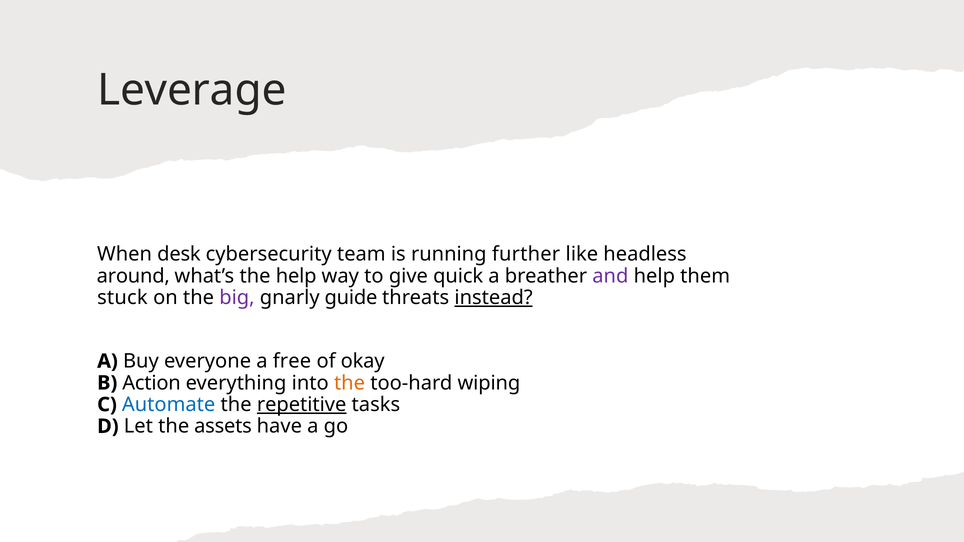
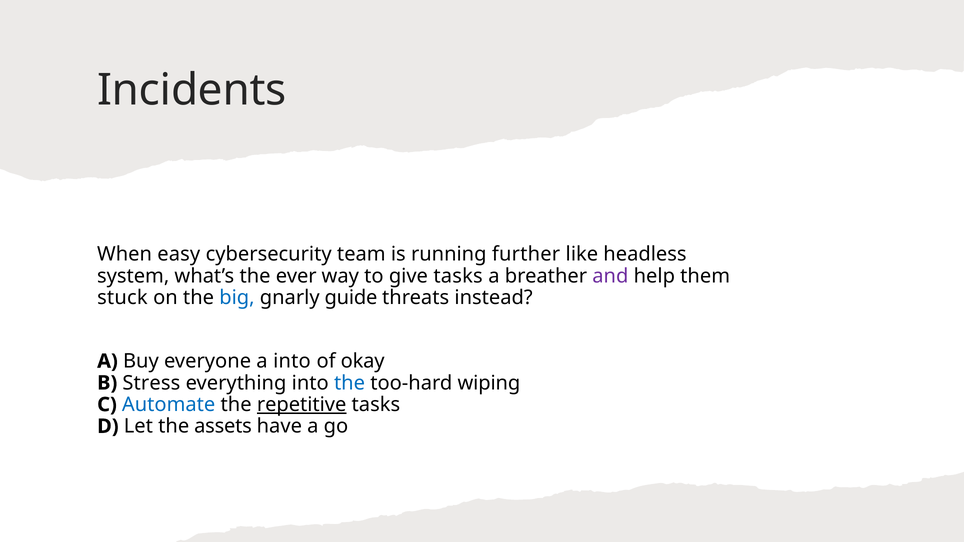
Leverage: Leverage -> Incidents
desk: desk -> easy
around: around -> system
the help: help -> ever
give quick: quick -> tasks
big colour: purple -> blue
instead underline: present -> none
a free: free -> into
Action: Action -> Stress
the at (349, 383) colour: orange -> blue
